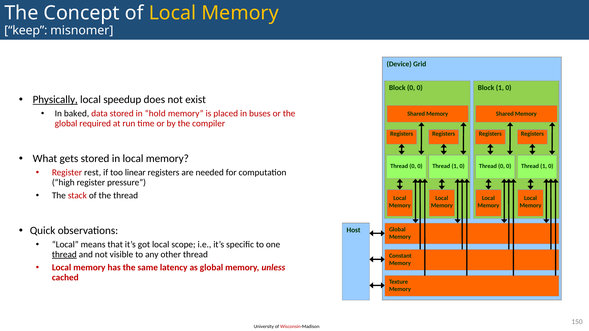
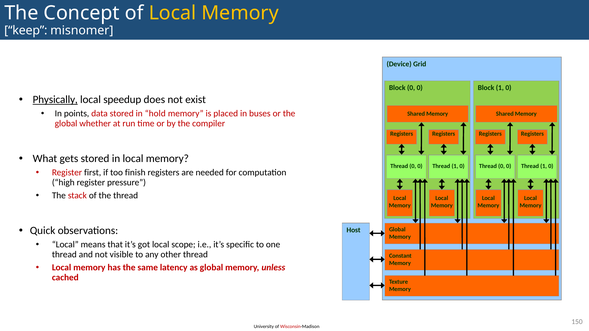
baked: baked -> points
required: required -> whether
rest: rest -> first
linear: linear -> finish
thread at (64, 255) underline: present -> none
